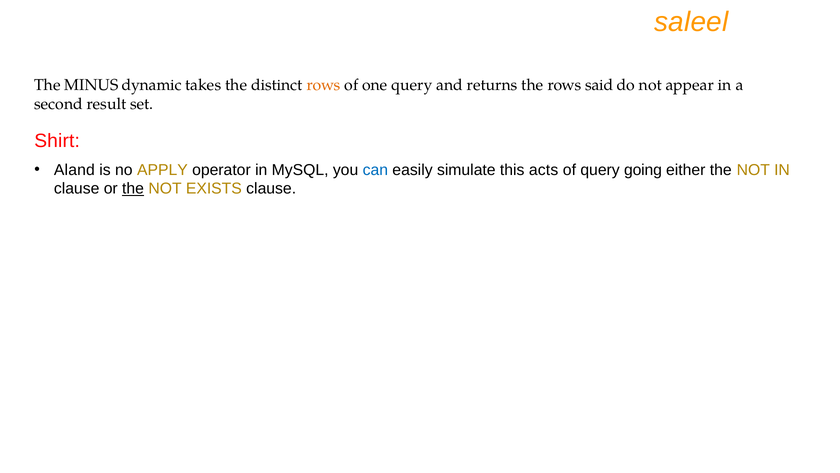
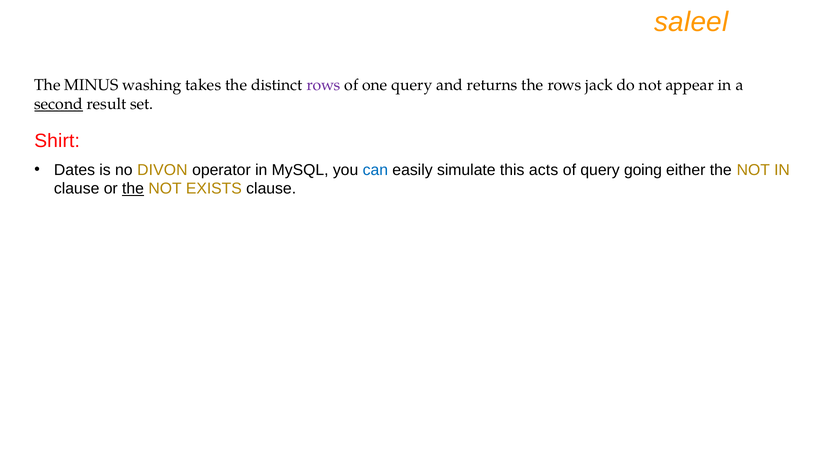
dynamic: dynamic -> washing
rows at (324, 85) colour: orange -> purple
said: said -> jack
second underline: none -> present
Aland: Aland -> Dates
APPLY: APPLY -> DIVON
